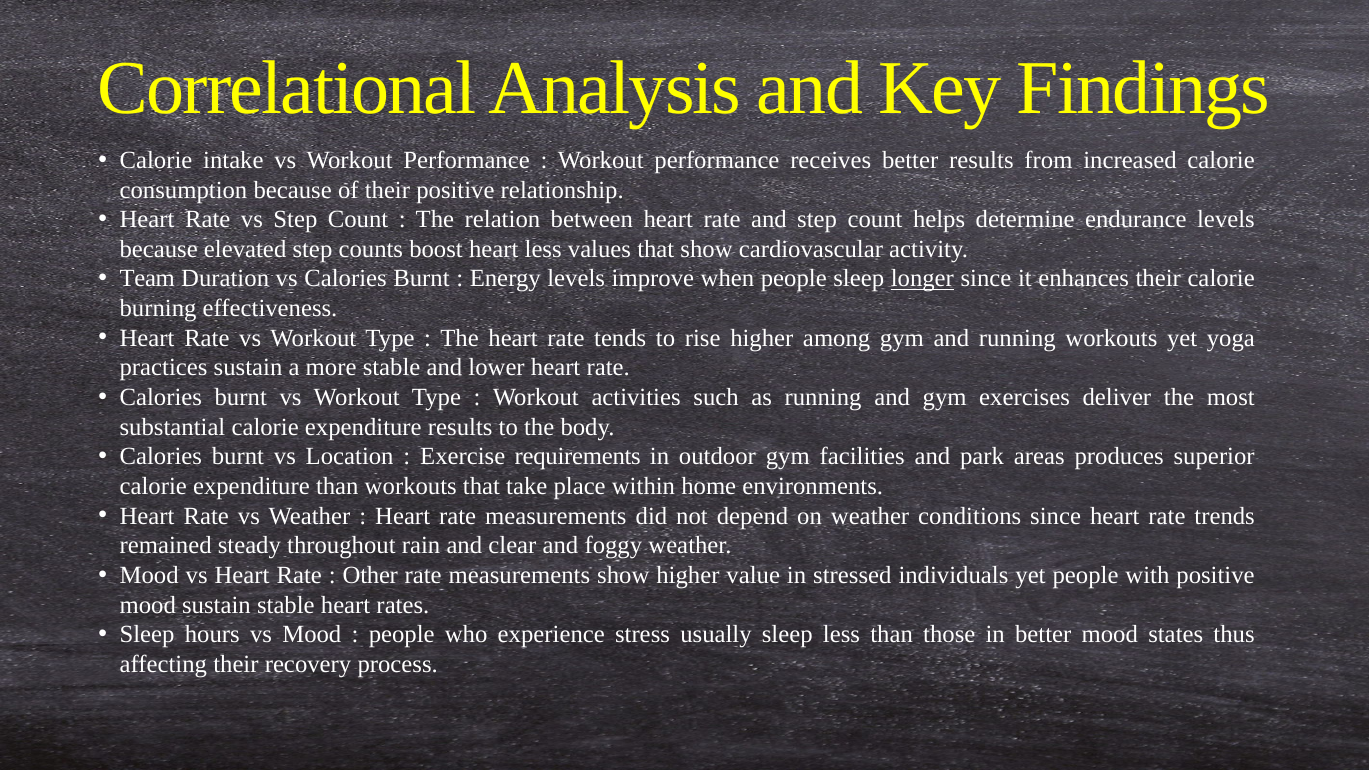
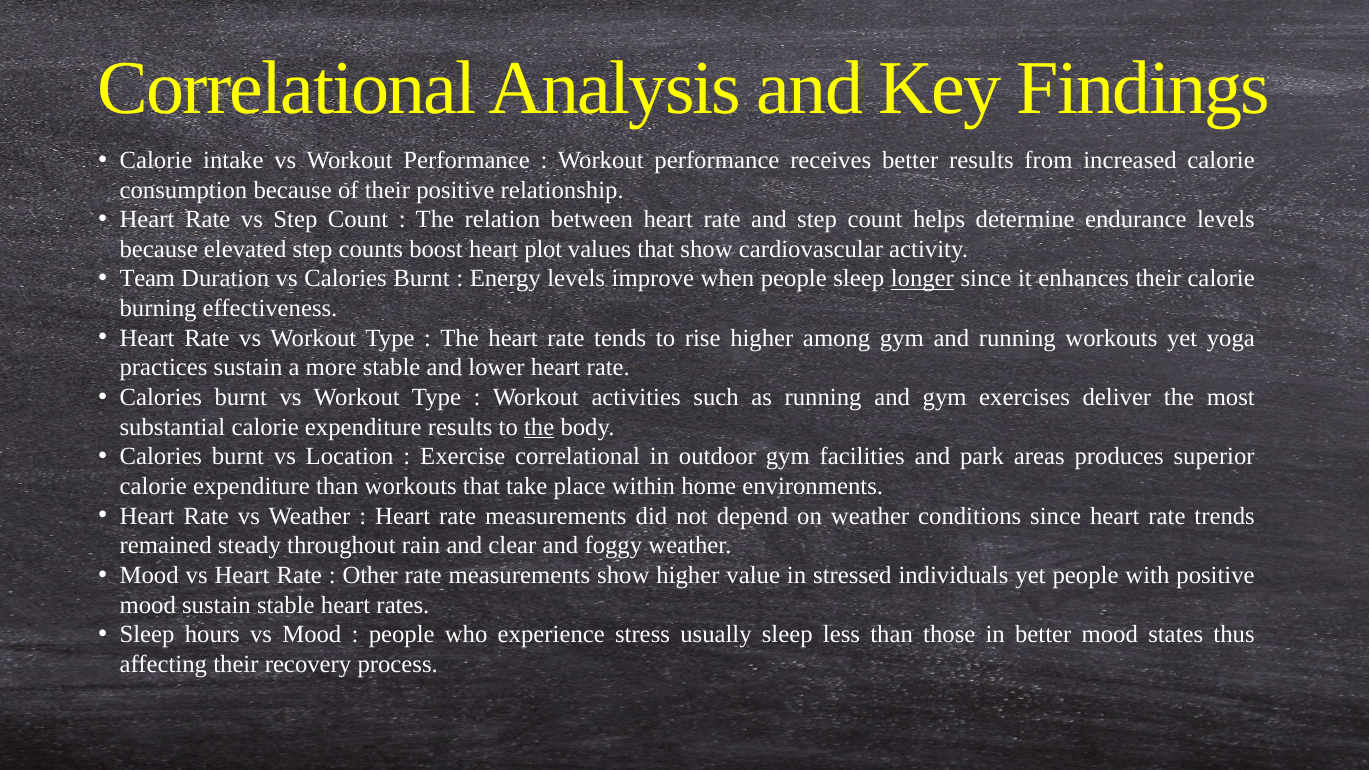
heart less: less -> plot
the at (539, 427) underline: none -> present
Exercise requirements: requirements -> correlational
